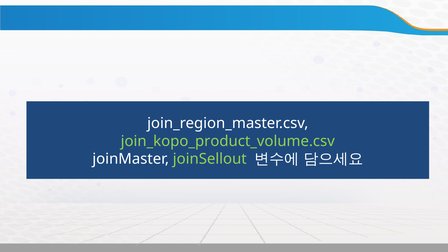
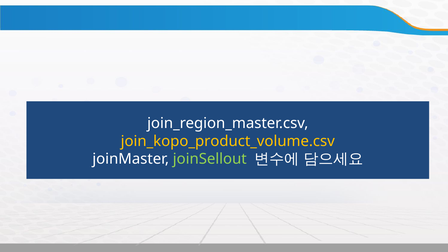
join_kopo_product_volume.csv colour: light green -> yellow
